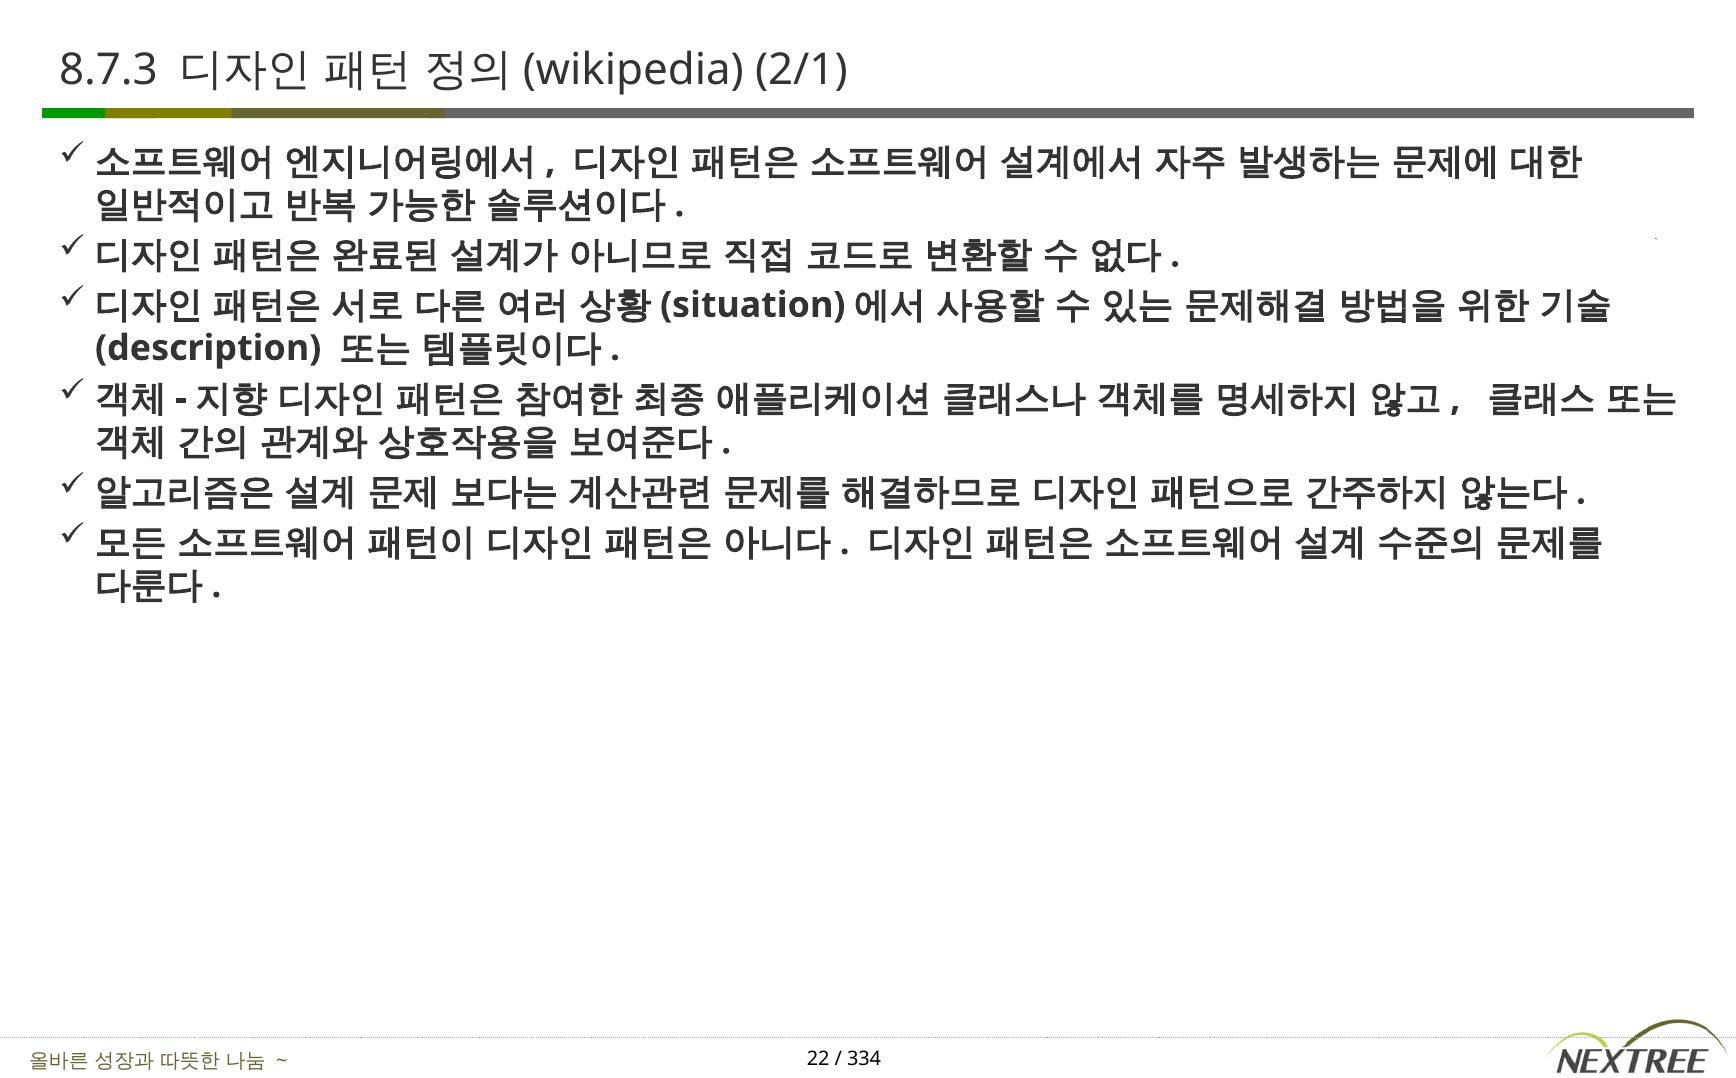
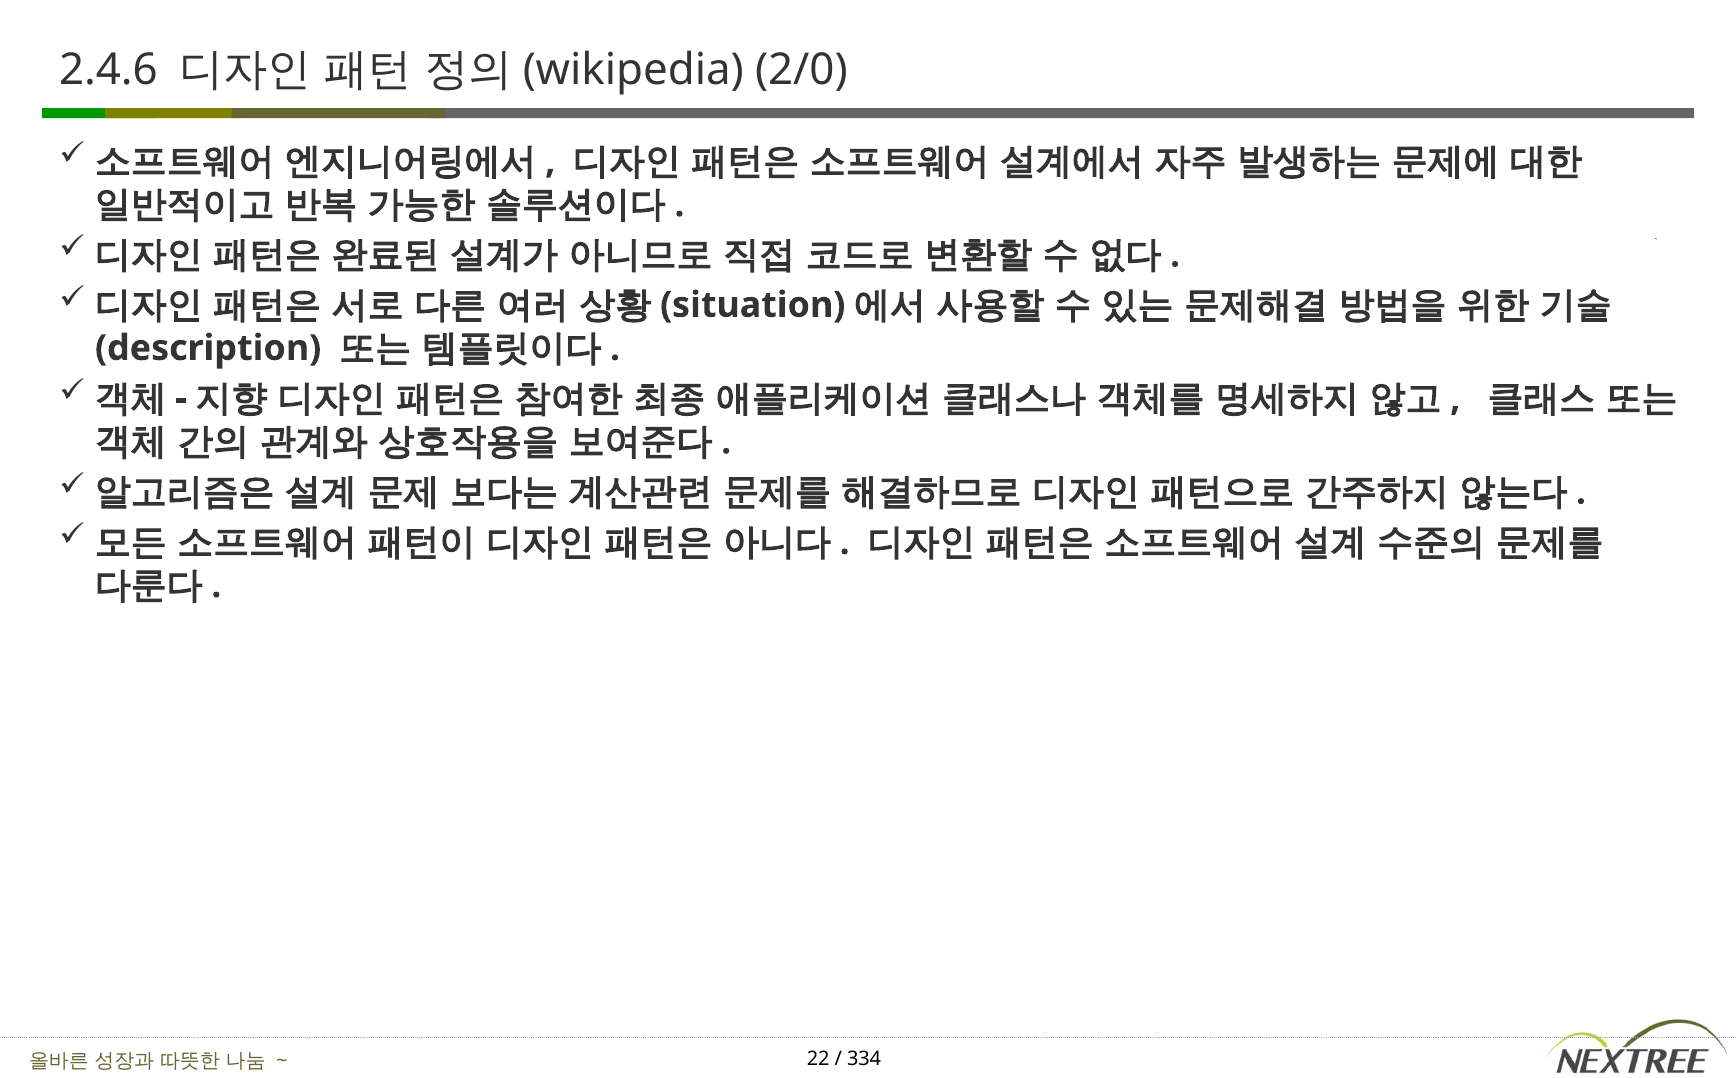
8.7.3: 8.7.3 -> 2.4.6
2/1: 2/1 -> 2/0
